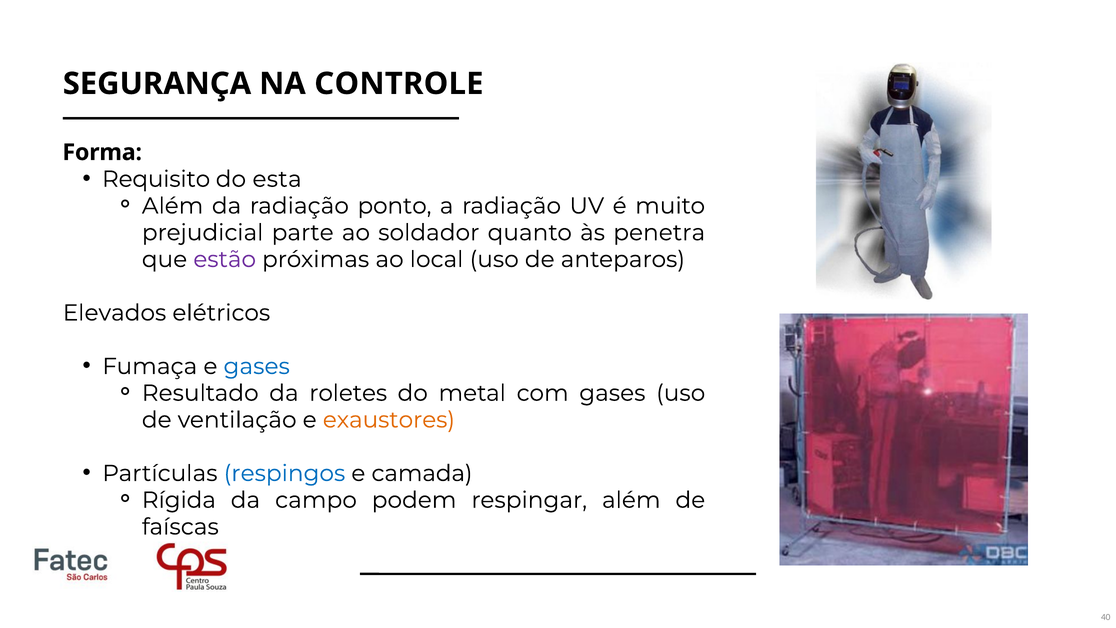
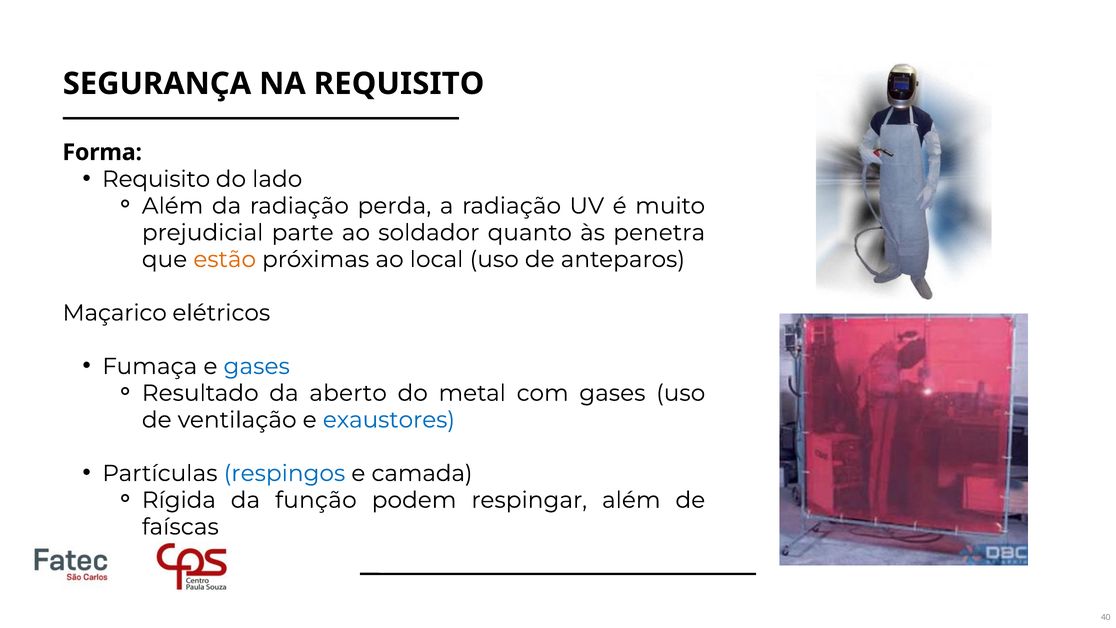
NA CONTROLE: CONTROLE -> REQUISITO
esta: esta -> lado
ponto: ponto -> perda
estão colour: purple -> orange
Elevados: Elevados -> Maçarico
roletes: roletes -> aberto
exaustores colour: orange -> blue
campo: campo -> função
